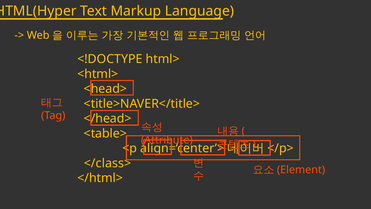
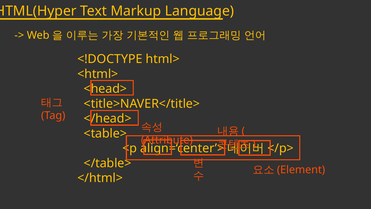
</class>: </class> -> </table>
